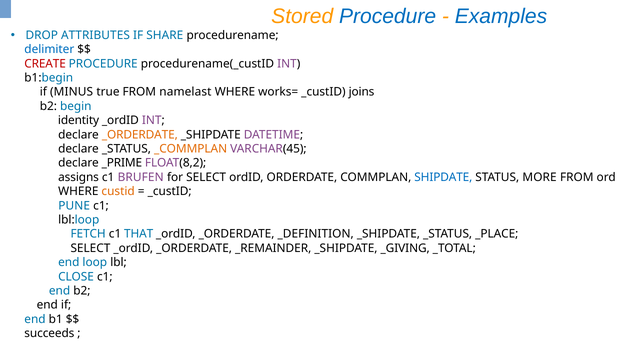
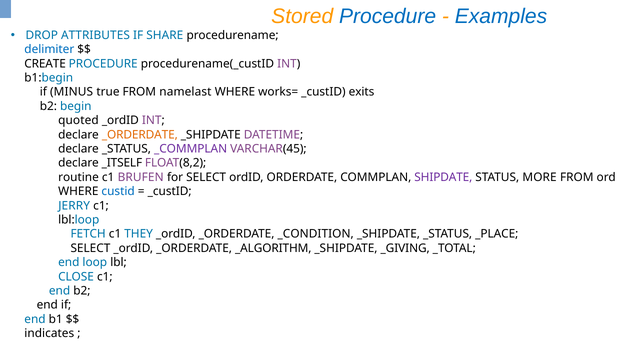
CREATE colour: red -> black
joins: joins -> exits
identity: identity -> quoted
_COMMPLAN colour: orange -> purple
_PRIME: _PRIME -> _ITSELF
assigns: assigns -> routine
SHIPDATE colour: blue -> purple
custid colour: orange -> blue
PUNE: PUNE -> JERRY
THAT: THAT -> THEY
_DEFINITION: _DEFINITION -> _CONDITION
_REMAINDER: _REMAINDER -> _ALGORITHM
succeeds: succeeds -> indicates
